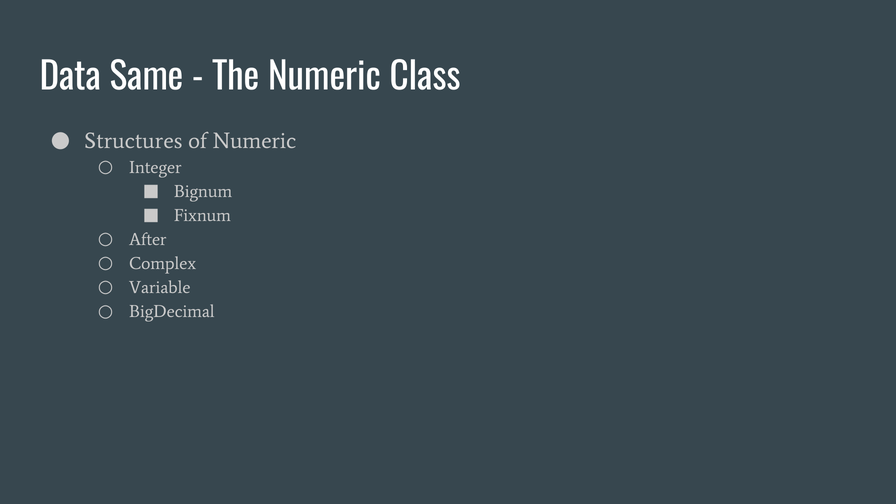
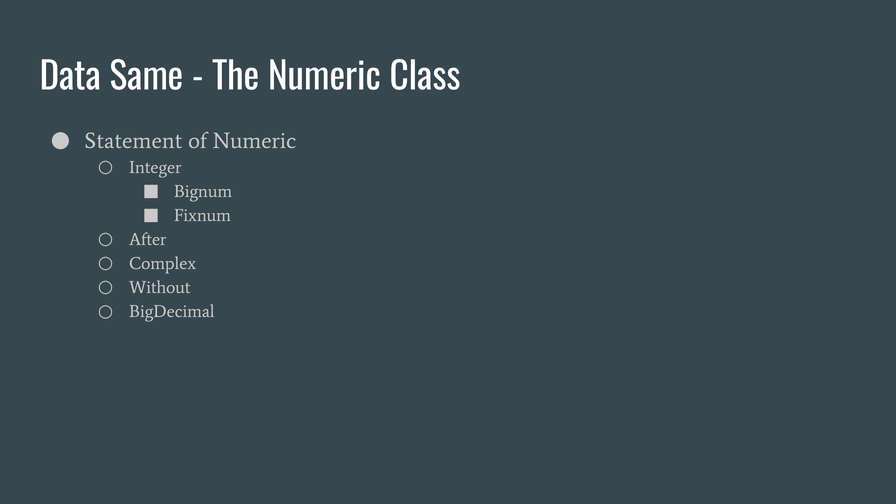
Structures: Structures -> Statement
Variable: Variable -> Without
